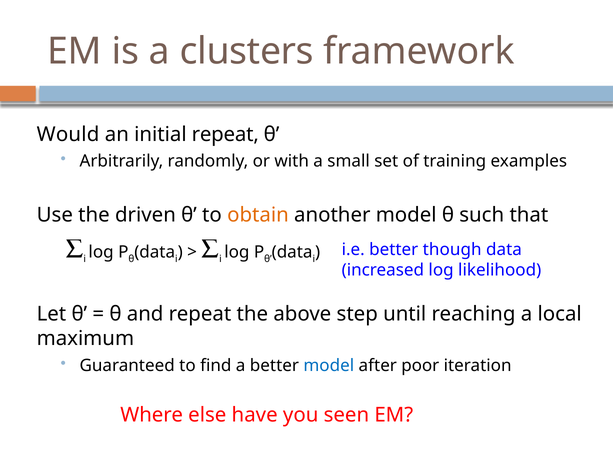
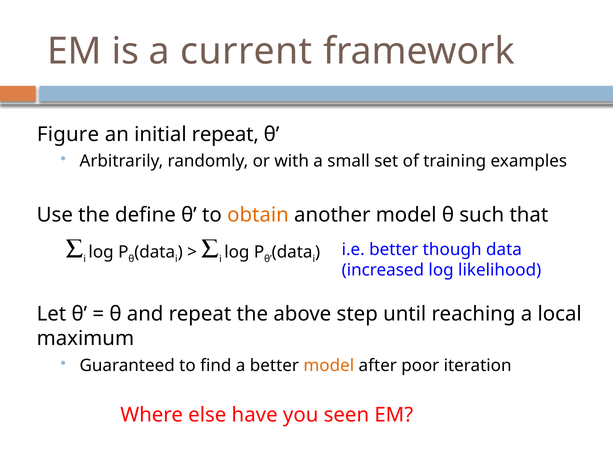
clusters: clusters -> current
Would: Would -> Figure
driven: driven -> define
model at (329, 365) colour: blue -> orange
